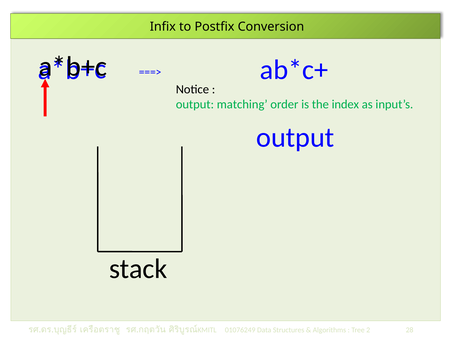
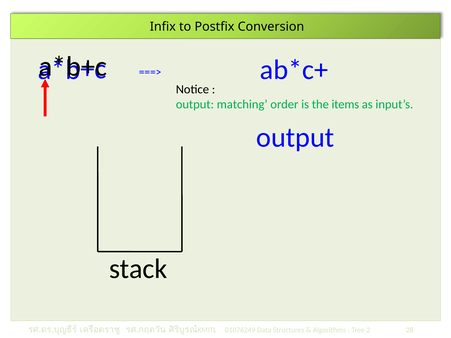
index: index -> items
